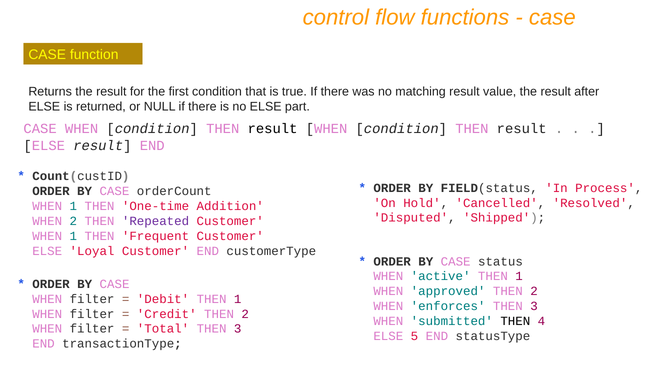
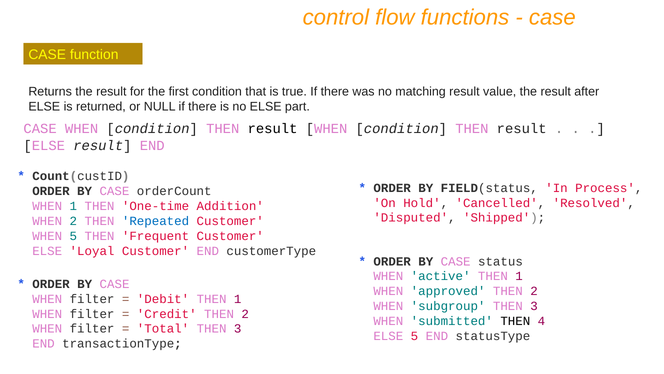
Repeated colour: purple -> blue
1 at (73, 236): 1 -> 5
enforces: enforces -> subgroup
